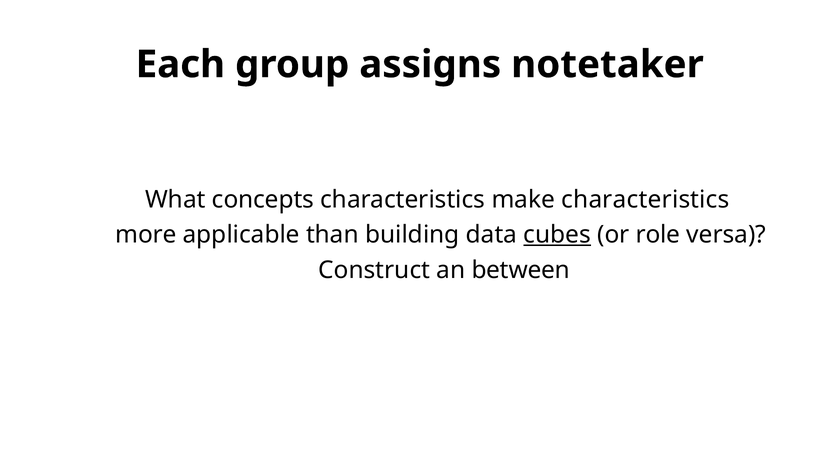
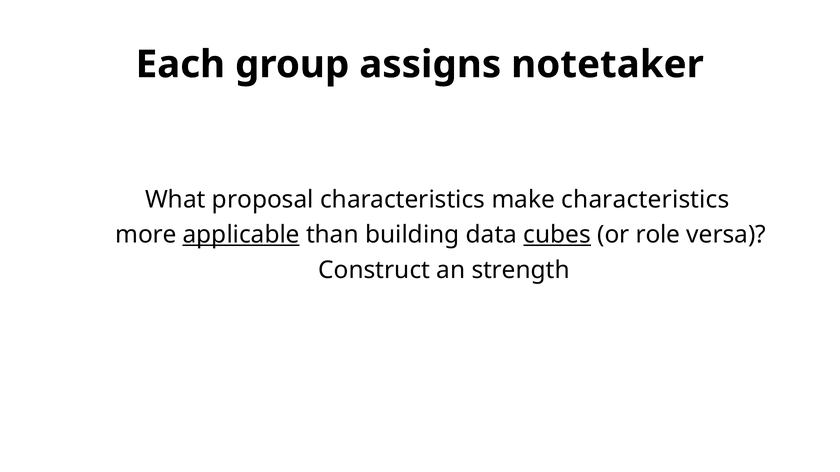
concepts: concepts -> proposal
applicable underline: none -> present
between: between -> strength
